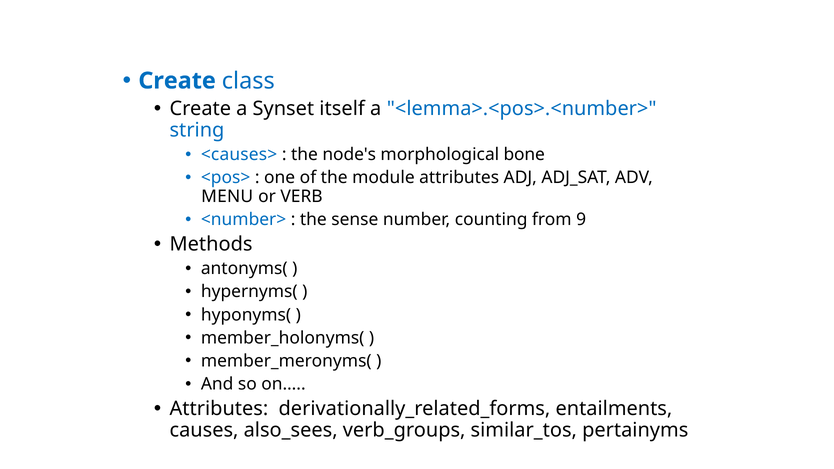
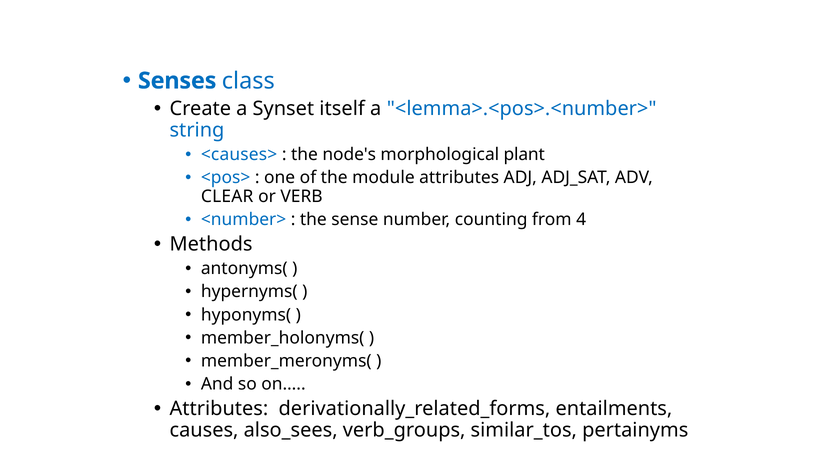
Create at (177, 81): Create -> Senses
bone: bone -> plant
MENU: MENU -> CLEAR
9: 9 -> 4
